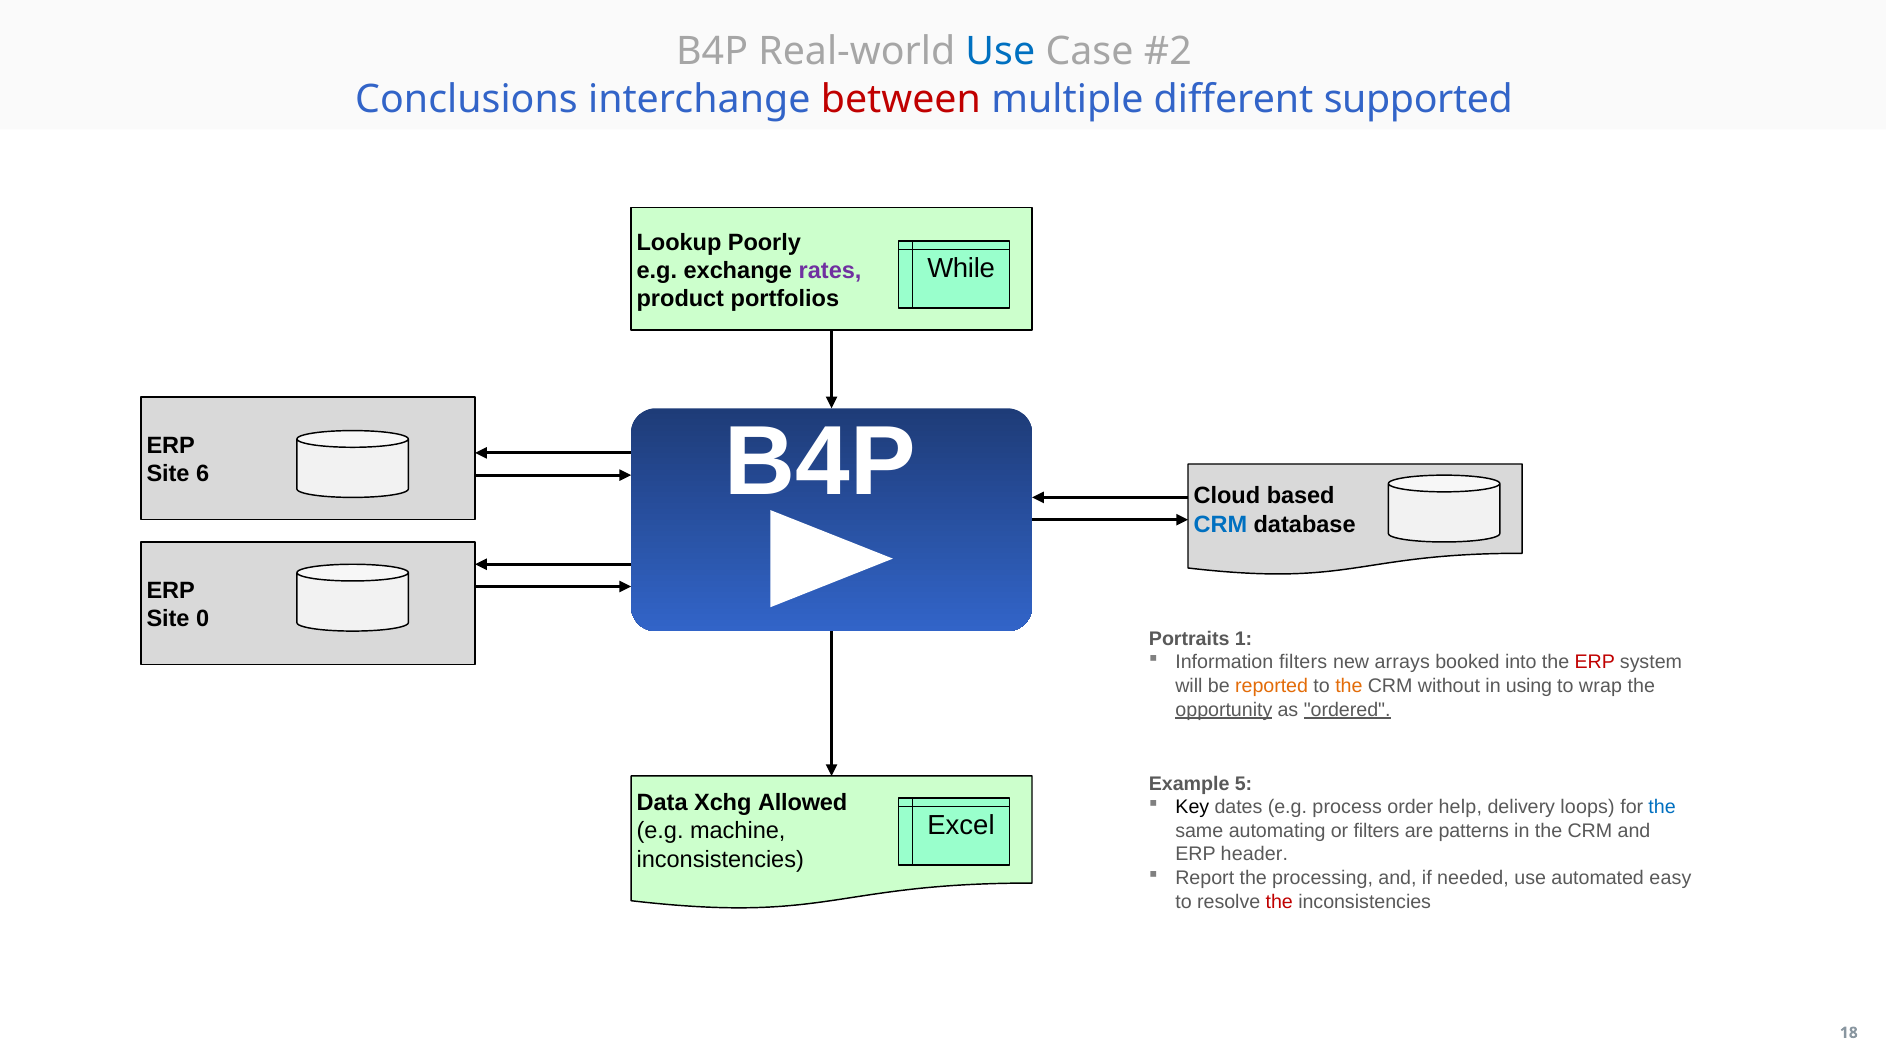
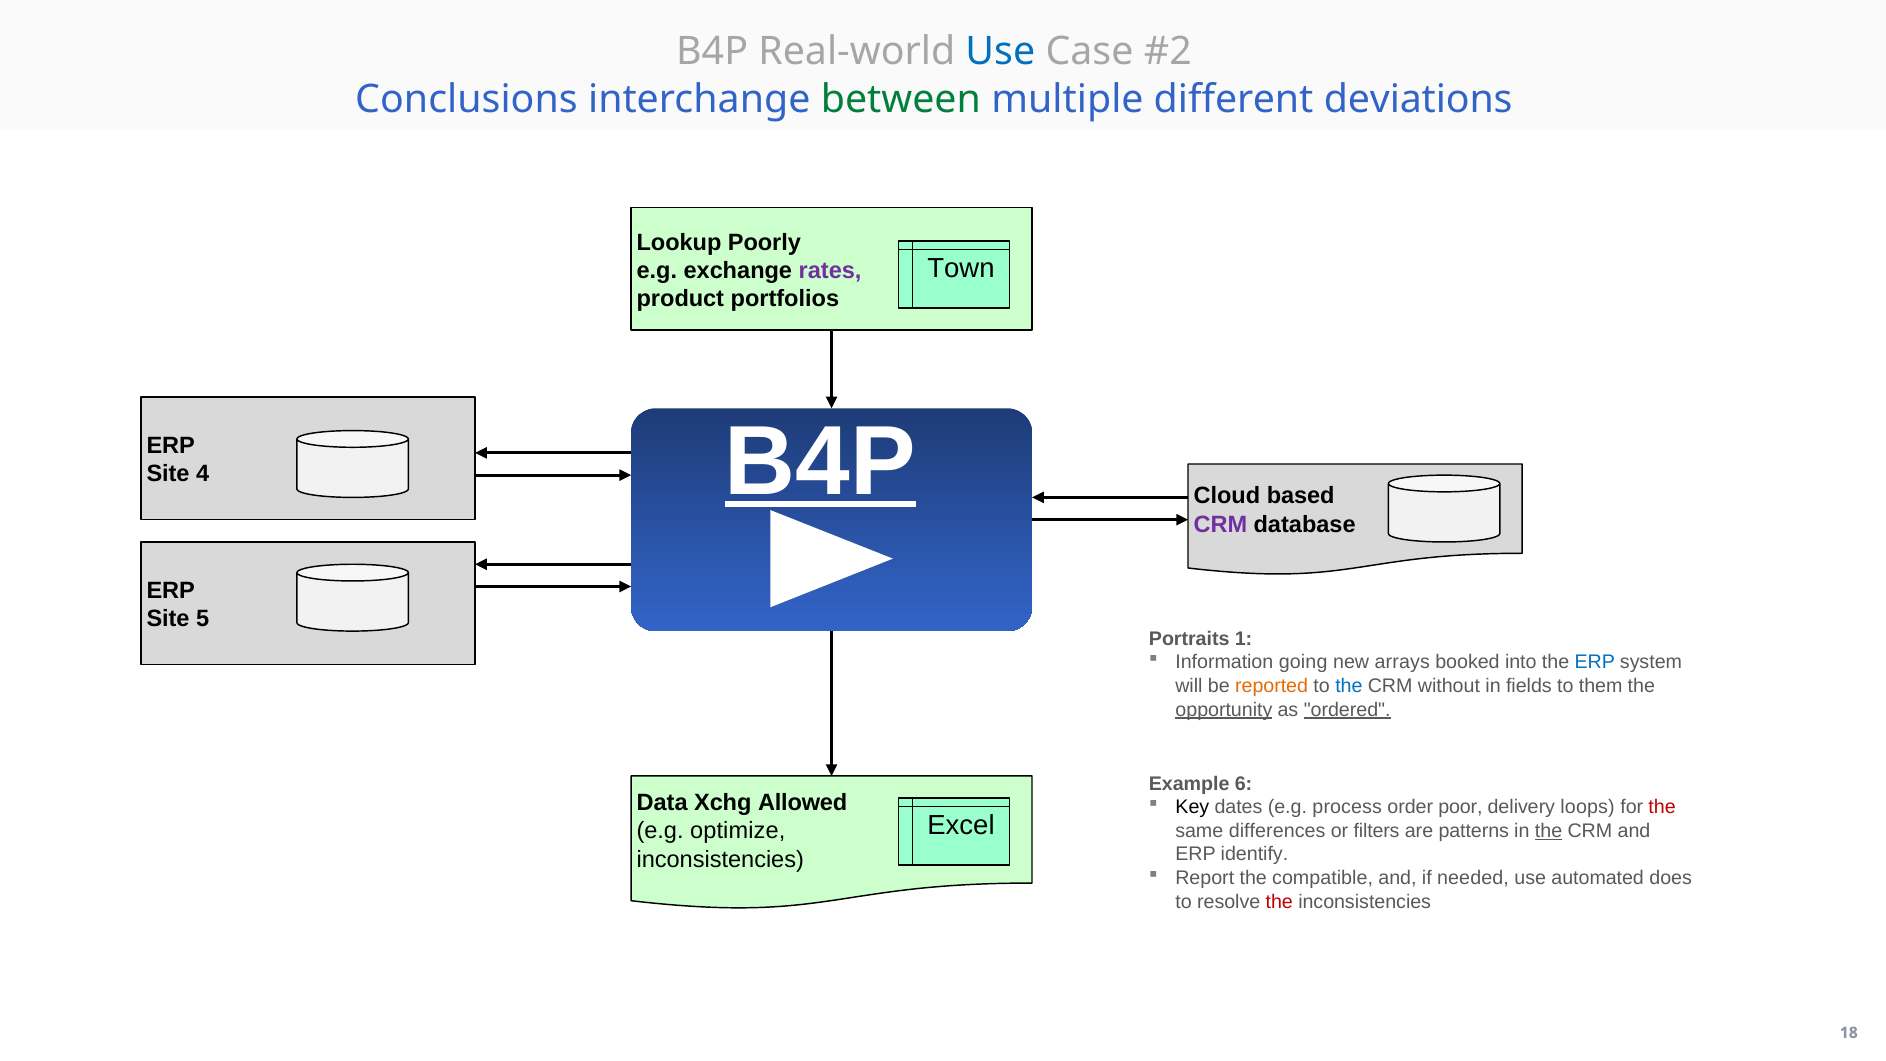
between colour: red -> green
supported: supported -> deviations
While: While -> Town
B4P at (820, 462) underline: none -> present
6: 6 -> 4
CRM at (1220, 524) colour: blue -> purple
0: 0 -> 5
Information filters: filters -> going
ERP at (1595, 662) colour: red -> blue
the at (1349, 686) colour: orange -> blue
using: using -> fields
wrap: wrap -> them
5: 5 -> 6
help: help -> poor
the at (1662, 807) colour: blue -> red
machine: machine -> optimize
automating: automating -> differences
the at (1549, 831) underline: none -> present
header: header -> identify
processing: processing -> compatible
easy: easy -> does
